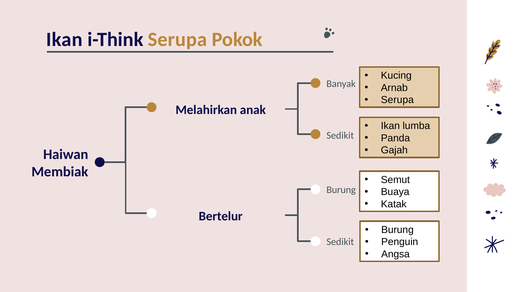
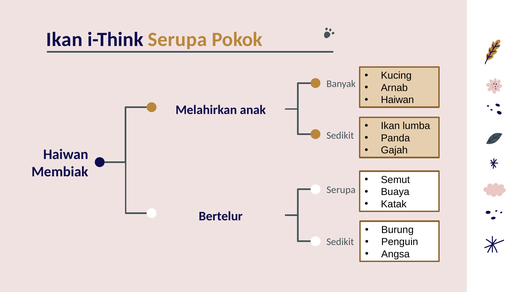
Serupa at (397, 100): Serupa -> Haiwan
Burung at (341, 190): Burung -> Serupa
